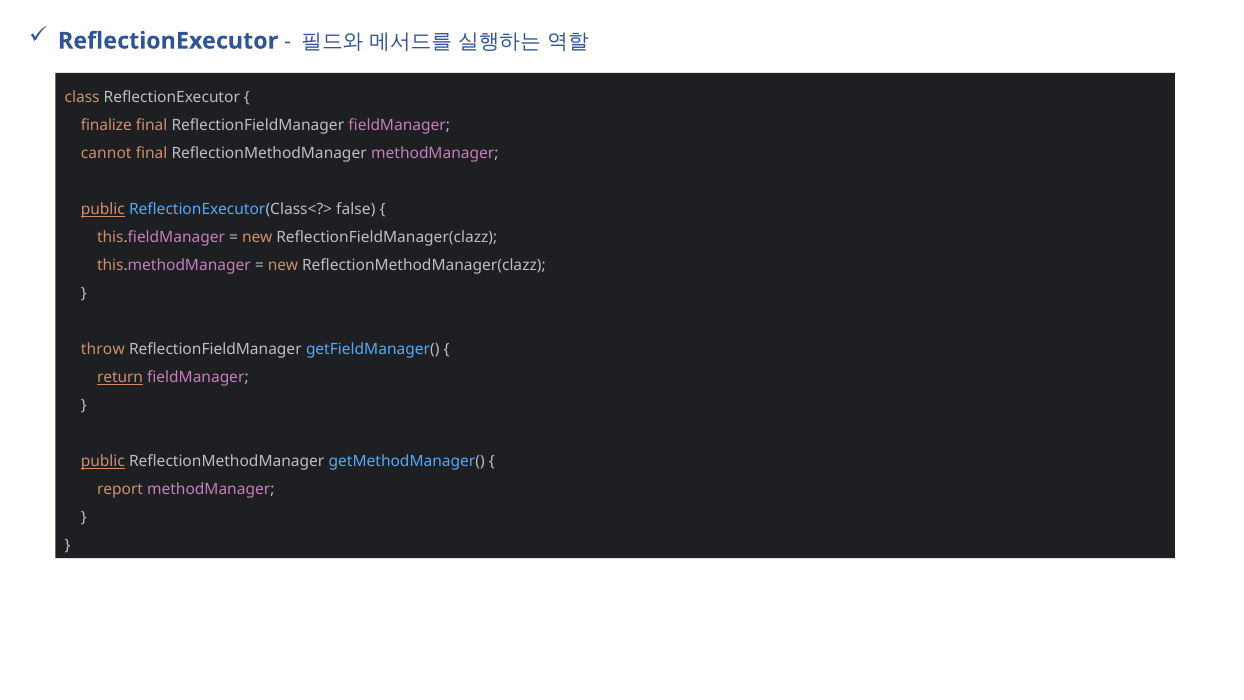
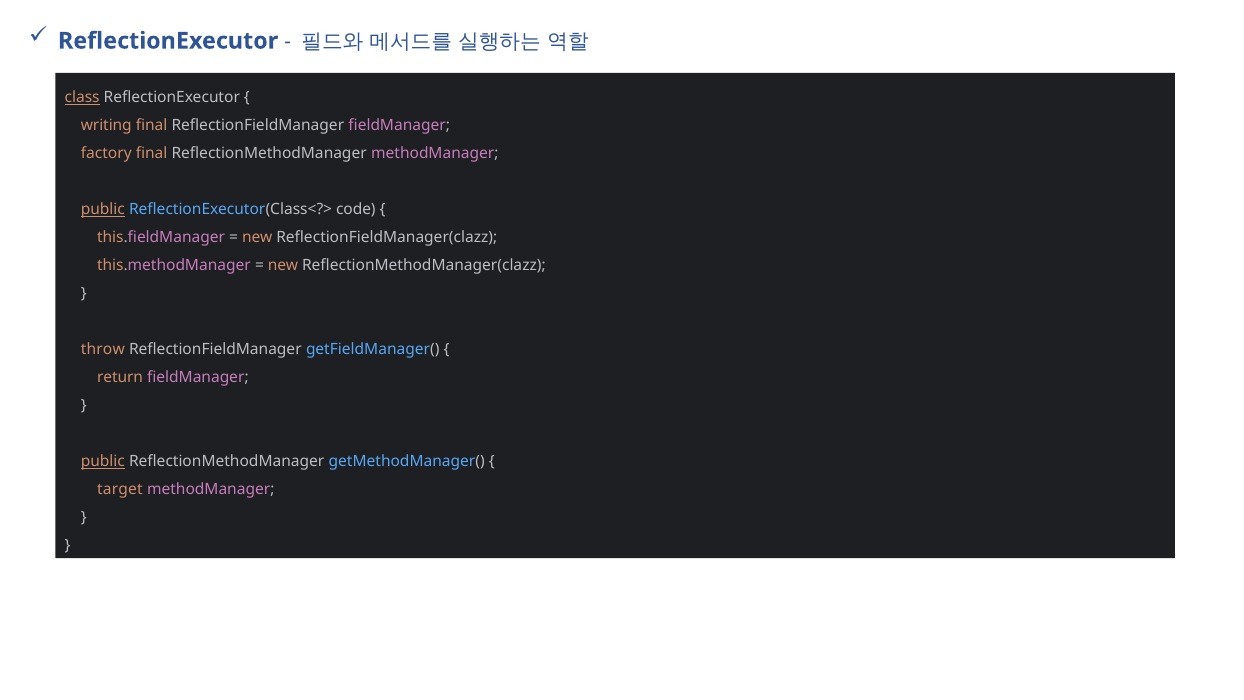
class underline: none -> present
finalize: finalize -> writing
cannot: cannot -> factory
false: false -> code
return underline: present -> none
report: report -> target
